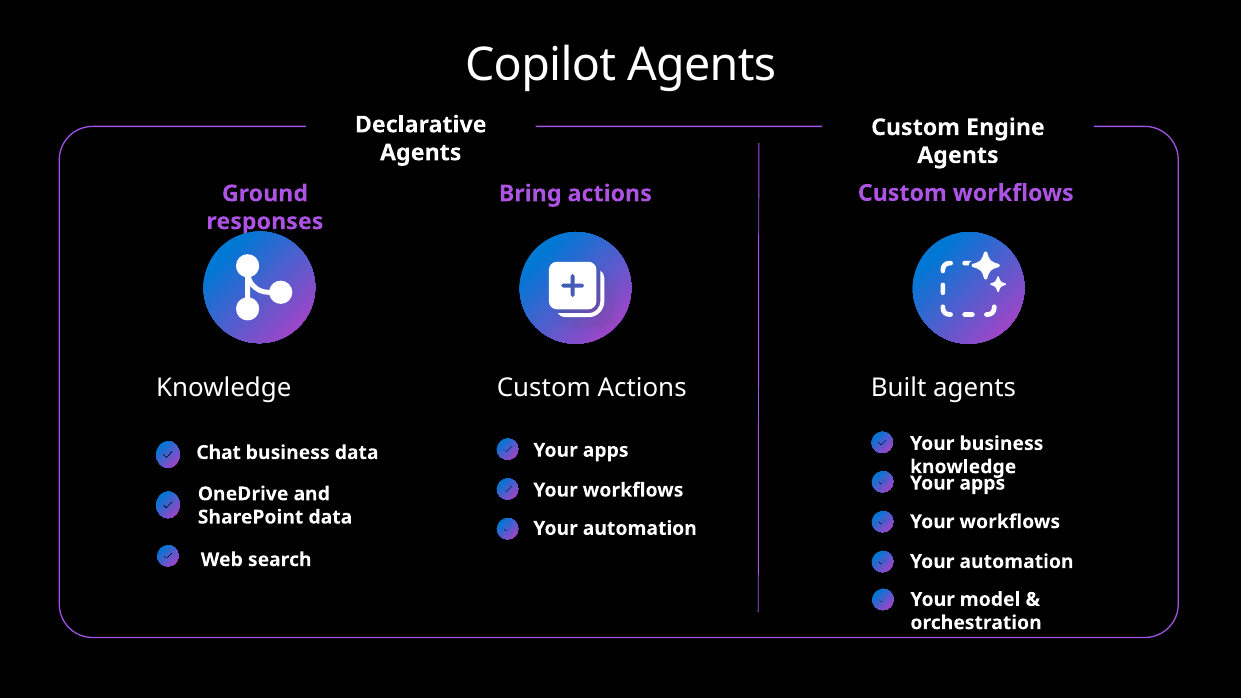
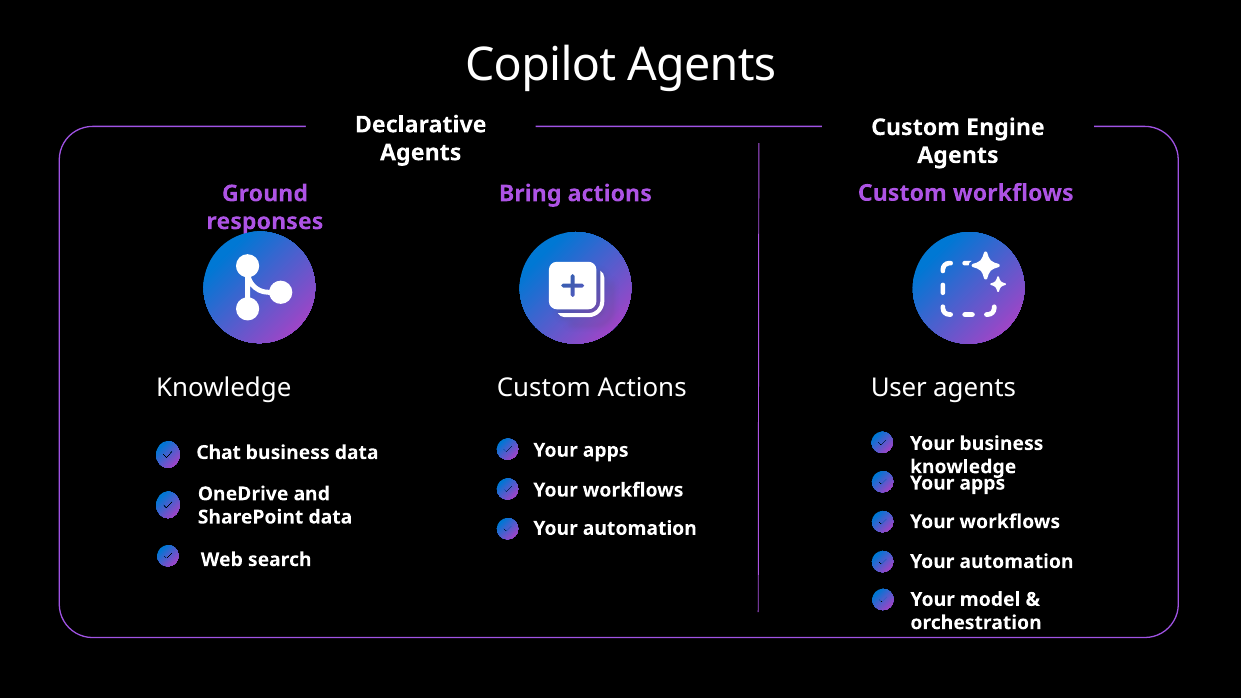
Built: Built -> User
